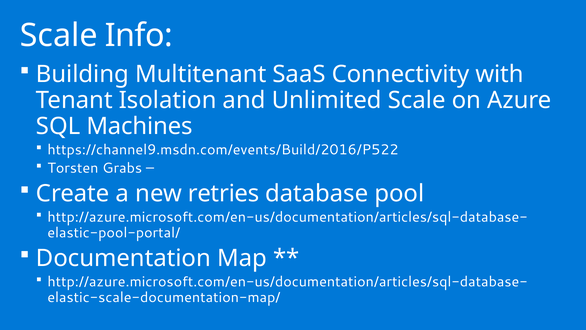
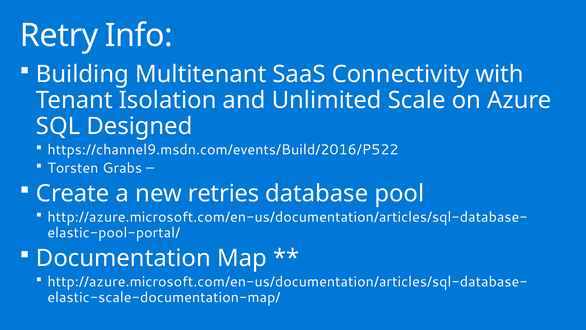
Scale at (59, 35): Scale -> Retry
Machines: Machines -> Designed
